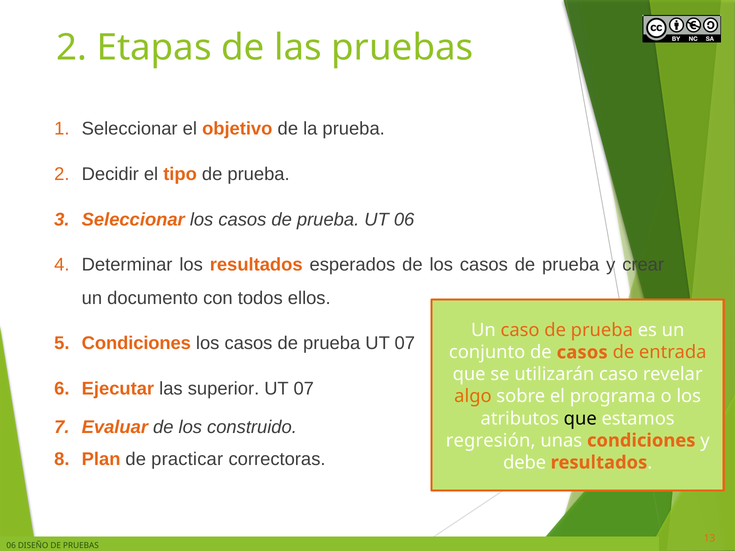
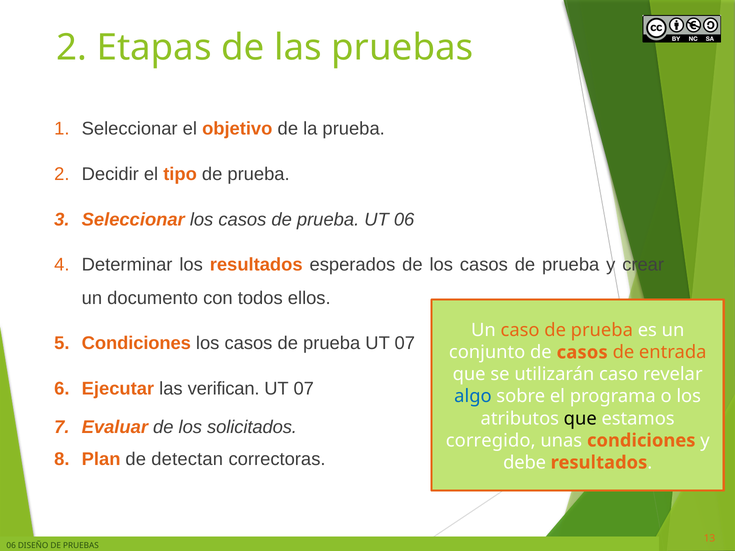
superior: superior -> verifican
algo colour: orange -> blue
construido: construido -> solicitados
regresión: regresión -> corregido
practicar: practicar -> detectan
